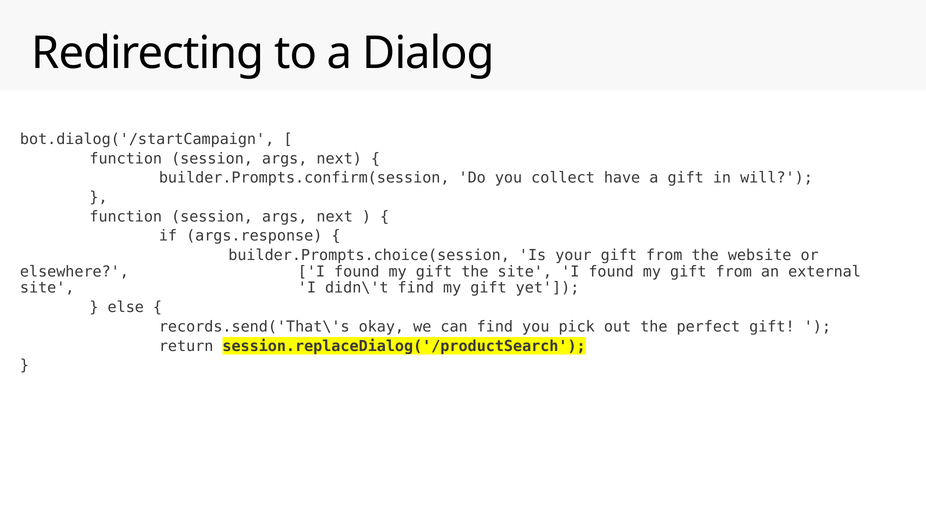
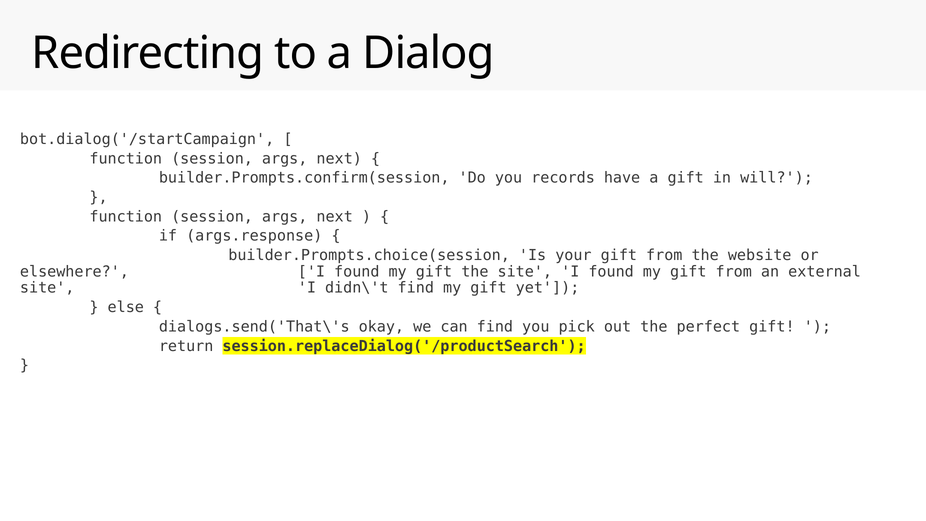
collect: collect -> records
records.send('That\'s: records.send('That\'s -> dialogs.send('That\'s
